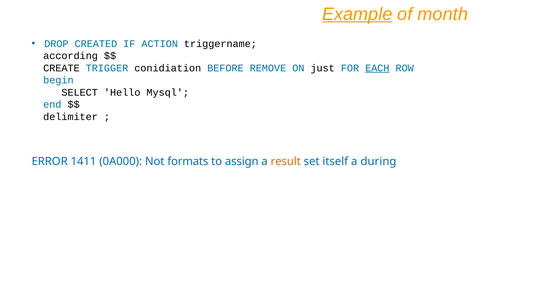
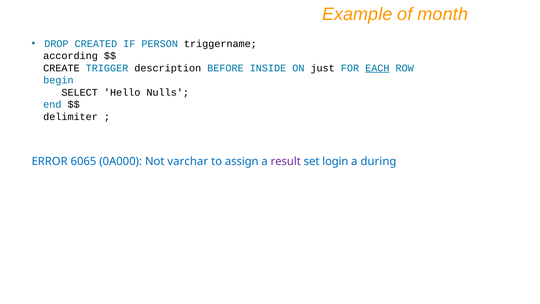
Example underline: present -> none
ACTION: ACTION -> PERSON
conidiation: conidiation -> description
REMOVE: REMOVE -> INSIDE
Mysql: Mysql -> Nulls
1411: 1411 -> 6065
formats: formats -> varchar
result colour: orange -> purple
itself: itself -> login
